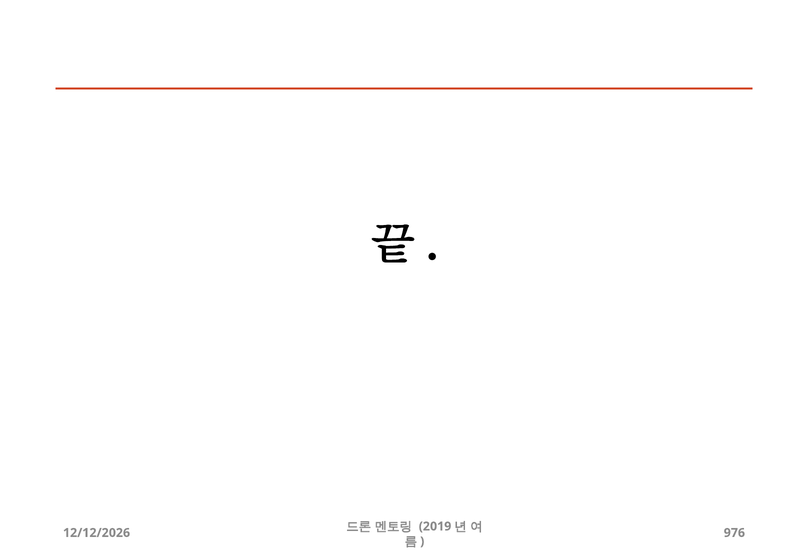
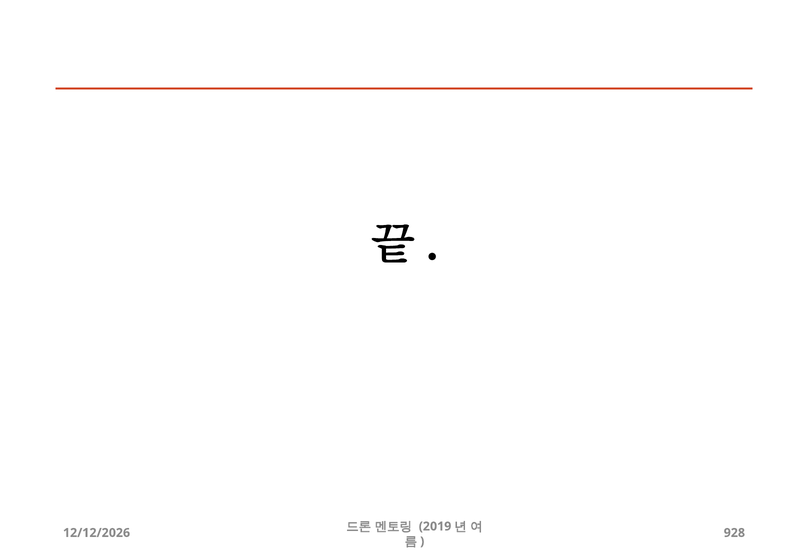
976: 976 -> 928
